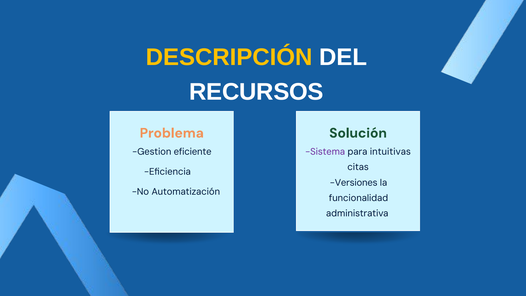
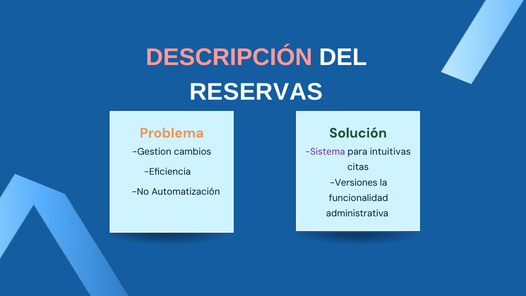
DESCRIPCIÓN colour: yellow -> pink
RECURSOS: RECURSOS -> RESERVAS
eficiente: eficiente -> cambios
